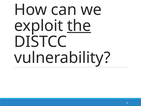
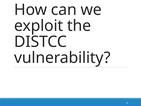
the underline: present -> none
